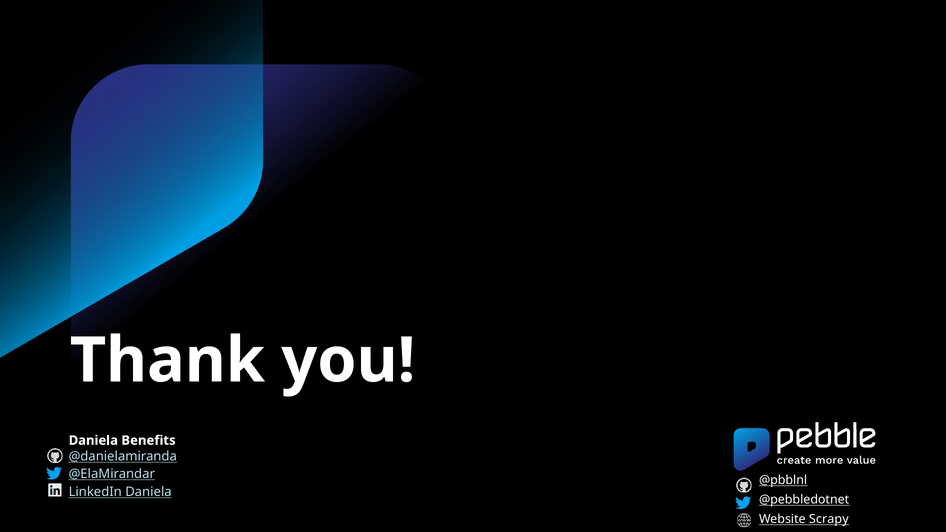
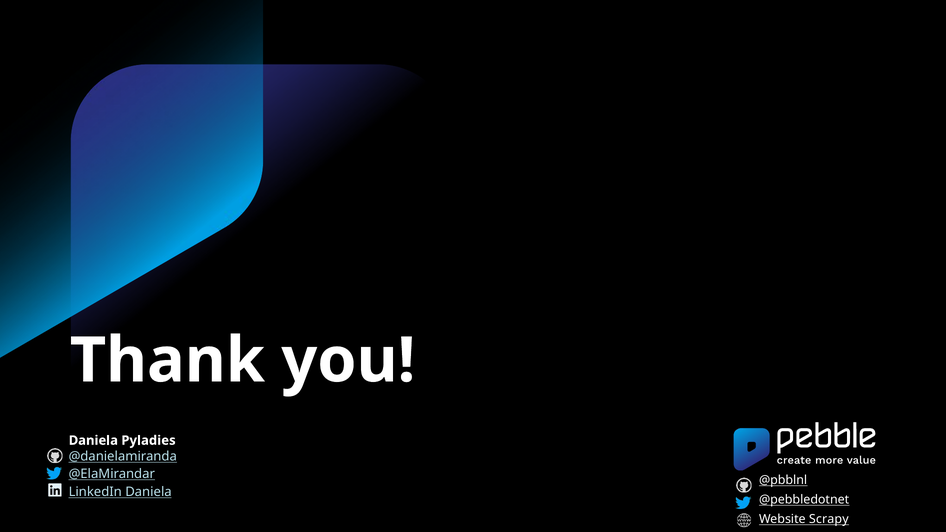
Benefits: Benefits -> Pyladies
